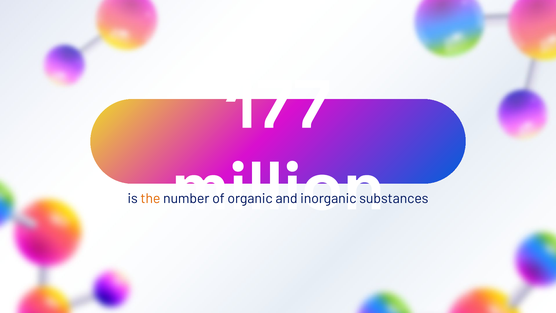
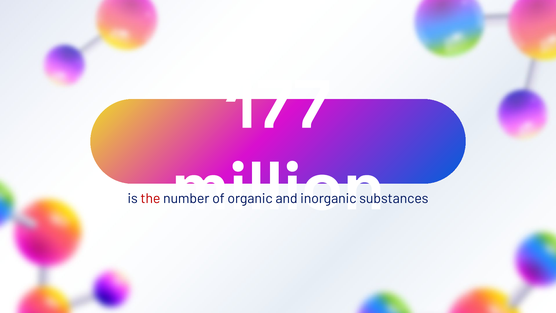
the colour: orange -> red
